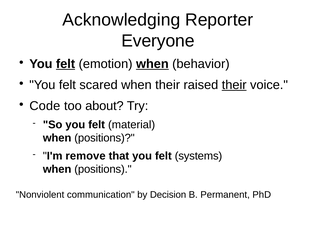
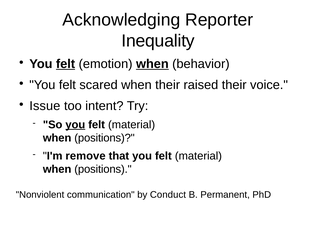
Everyone: Everyone -> Inequality
their at (234, 85) underline: present -> none
Code: Code -> Issue
about: about -> intent
you at (75, 125) underline: none -> present
that you felt systems: systems -> material
Decision: Decision -> Conduct
